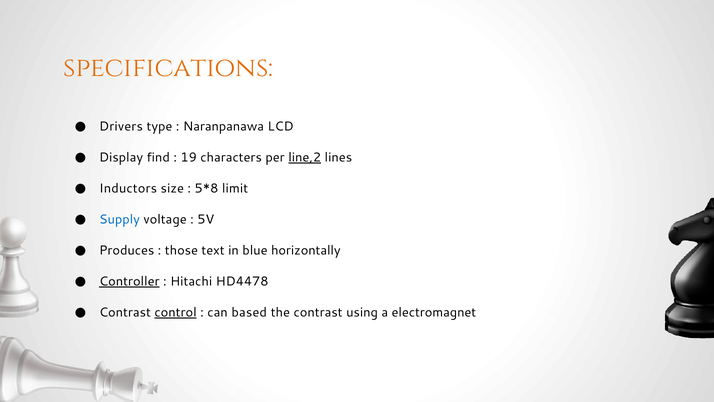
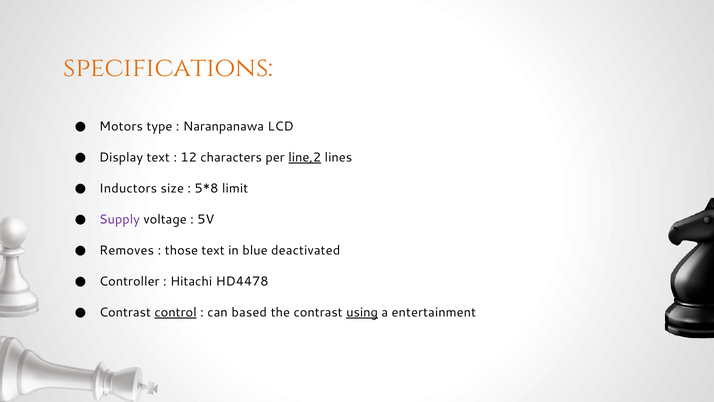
Drivers: Drivers -> Motors
Display find: find -> text
19: 19 -> 12
Supply colour: blue -> purple
Produces: Produces -> Removes
horizontally: horizontally -> deactivated
Controller underline: present -> none
using underline: none -> present
electromagnet: electromagnet -> entertainment
